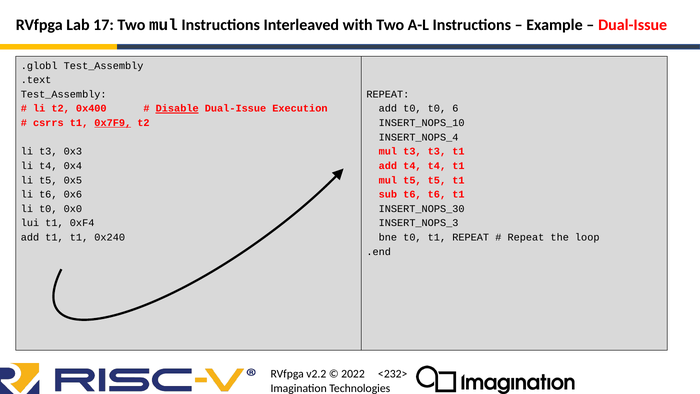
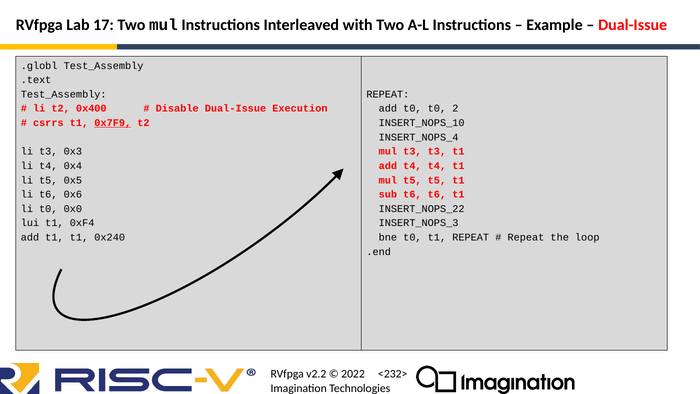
Disable underline: present -> none
6: 6 -> 2
INSERT_NOPS_30: INSERT_NOPS_30 -> INSERT_NOPS_22
